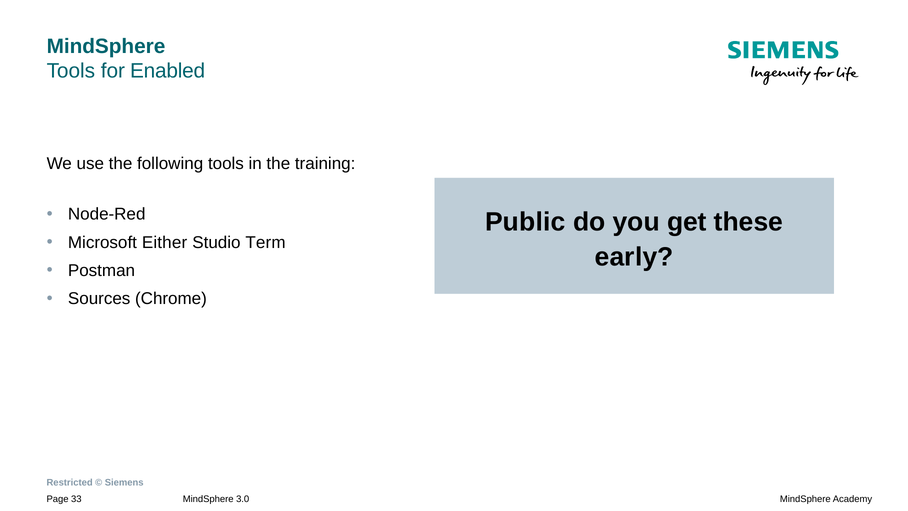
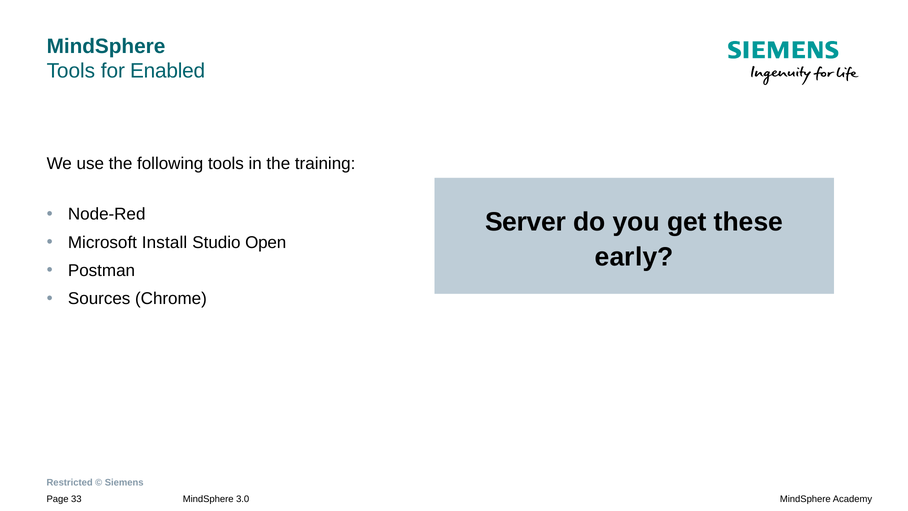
Public: Public -> Server
Either: Either -> Install
Term: Term -> Open
